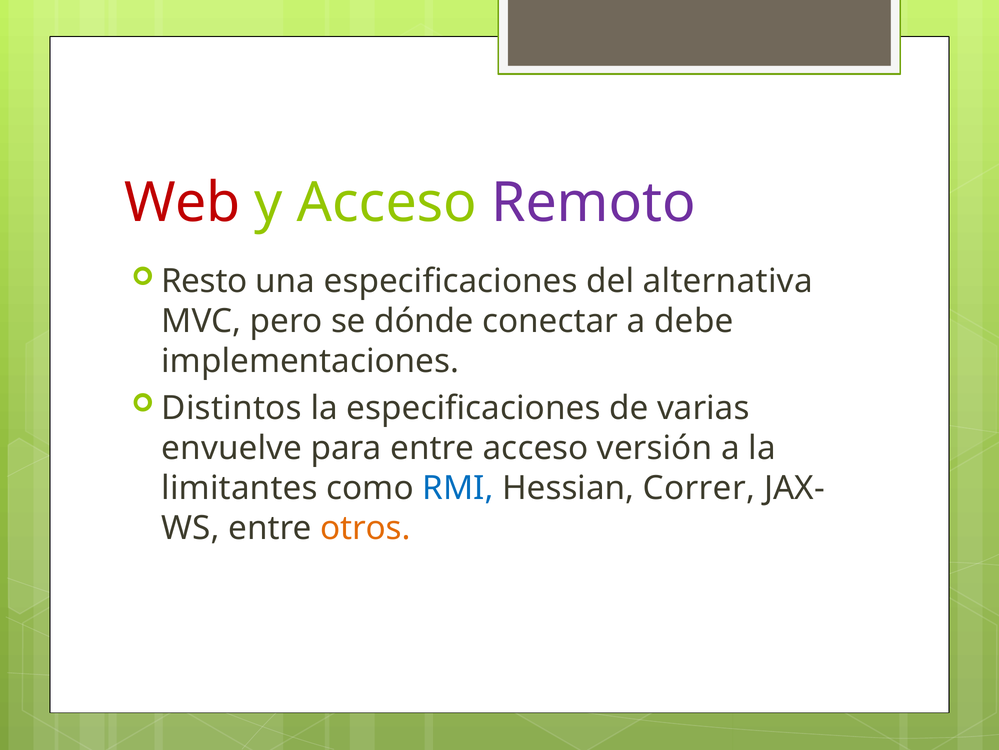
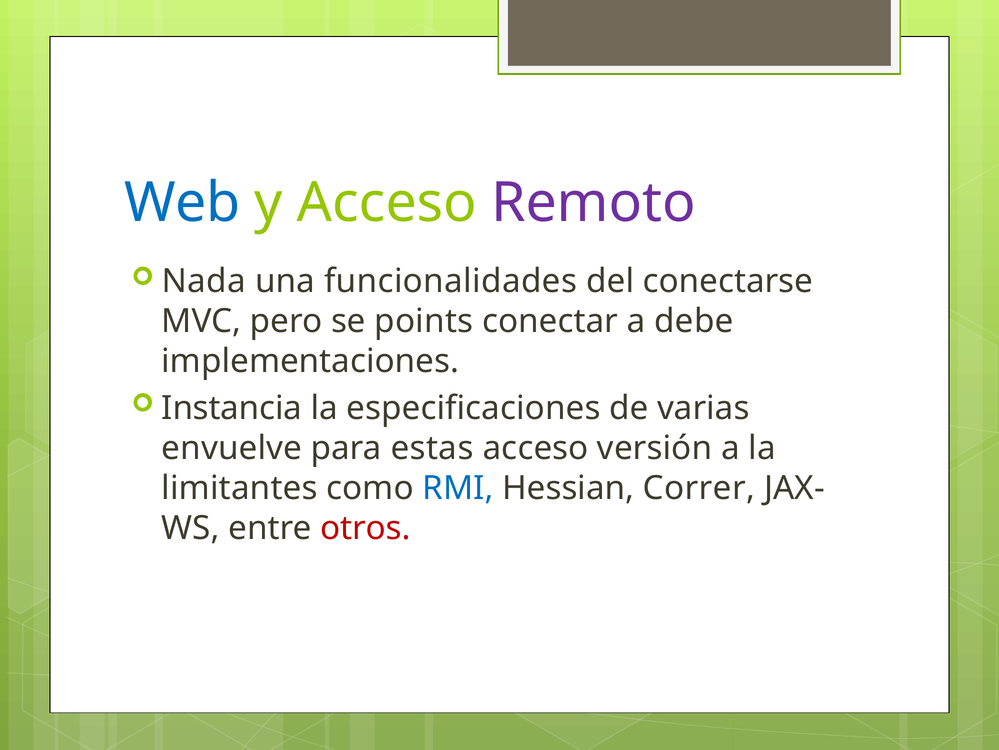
Web colour: red -> blue
Resto: Resto -> Nada
una especificaciones: especificaciones -> funcionalidades
alternativa: alternativa -> conectarse
dónde: dónde -> points
Distintos: Distintos -> Instancia
para entre: entre -> estas
otros colour: orange -> red
